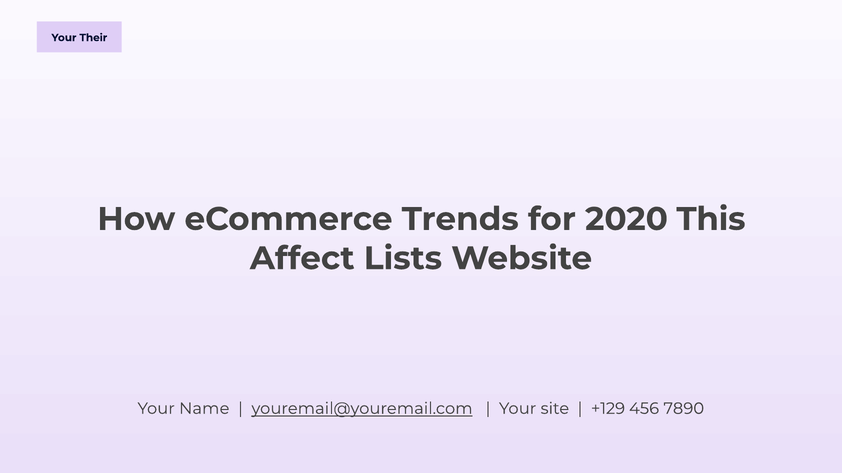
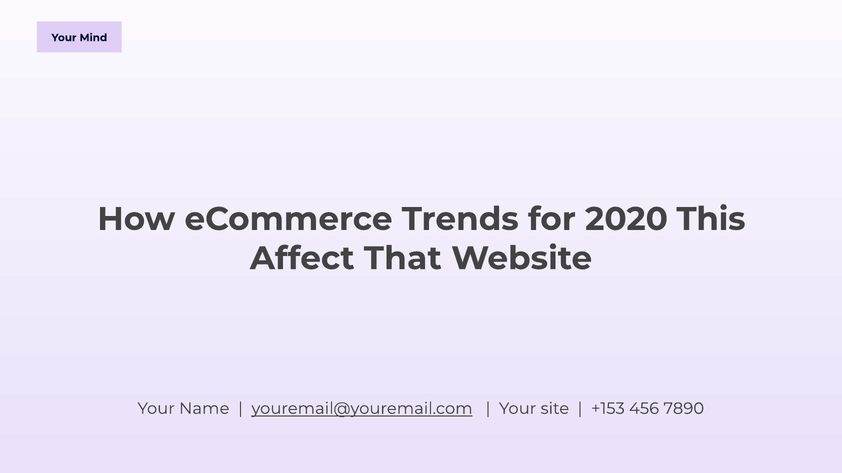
Their: Their -> Mind
Lists: Lists -> That
+129: +129 -> +153
